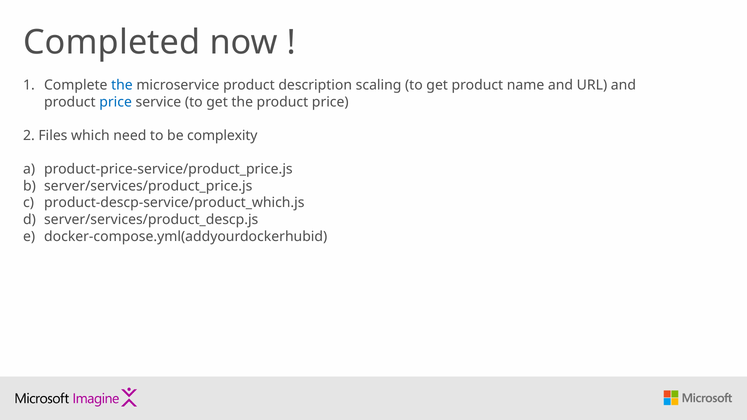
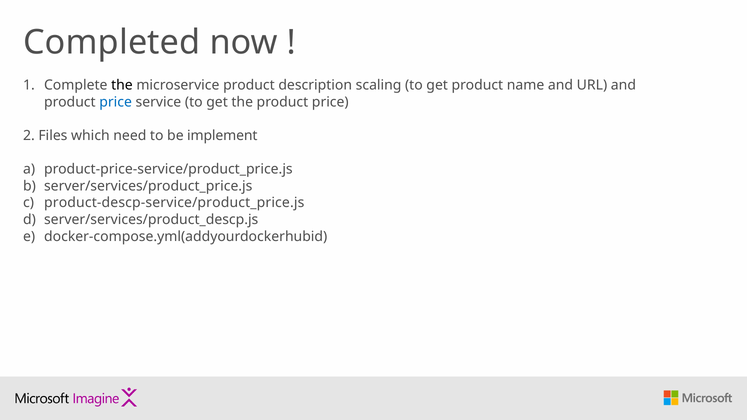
the at (122, 85) colour: blue -> black
complexity: complexity -> implement
product-descp-service/product_which.js: product-descp-service/product_which.js -> product-descp-service/product_price.js
